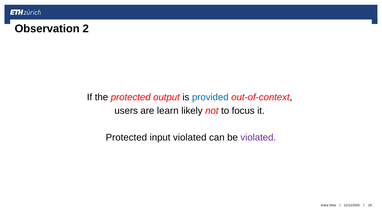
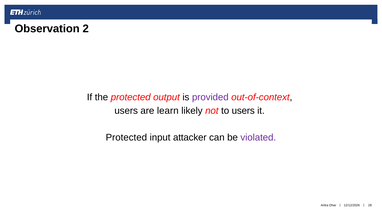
provided colour: blue -> purple
to focus: focus -> users
input violated: violated -> attacker
